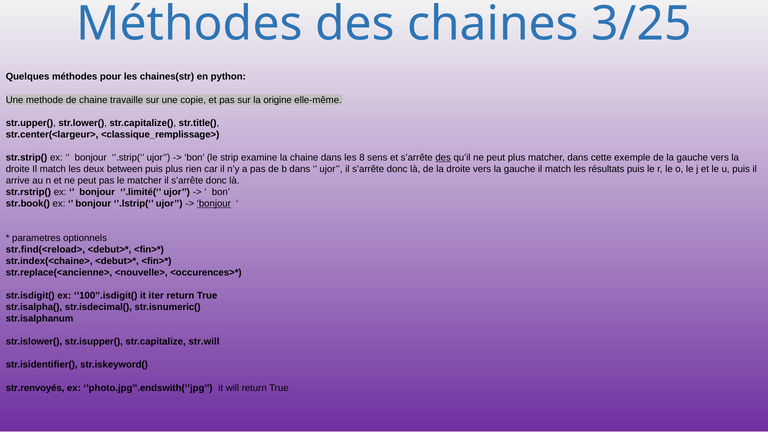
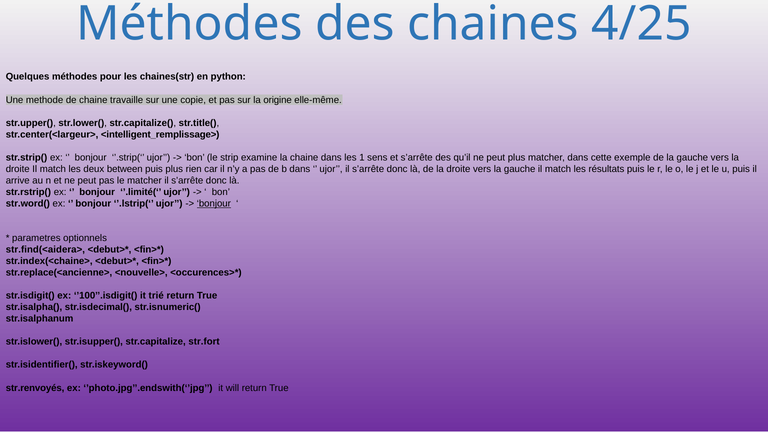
3/25: 3/25 -> 4/25
<classique_remplissage>: <classique_remplissage> -> <intelligent_remplissage>
8: 8 -> 1
des at (443, 157) underline: present -> none
str.book(: str.book( -> str.word(
str.find(<reload>: str.find(<reload> -> str.find(<aidera>
iter: iter -> trié
str.will: str.will -> str.fort
